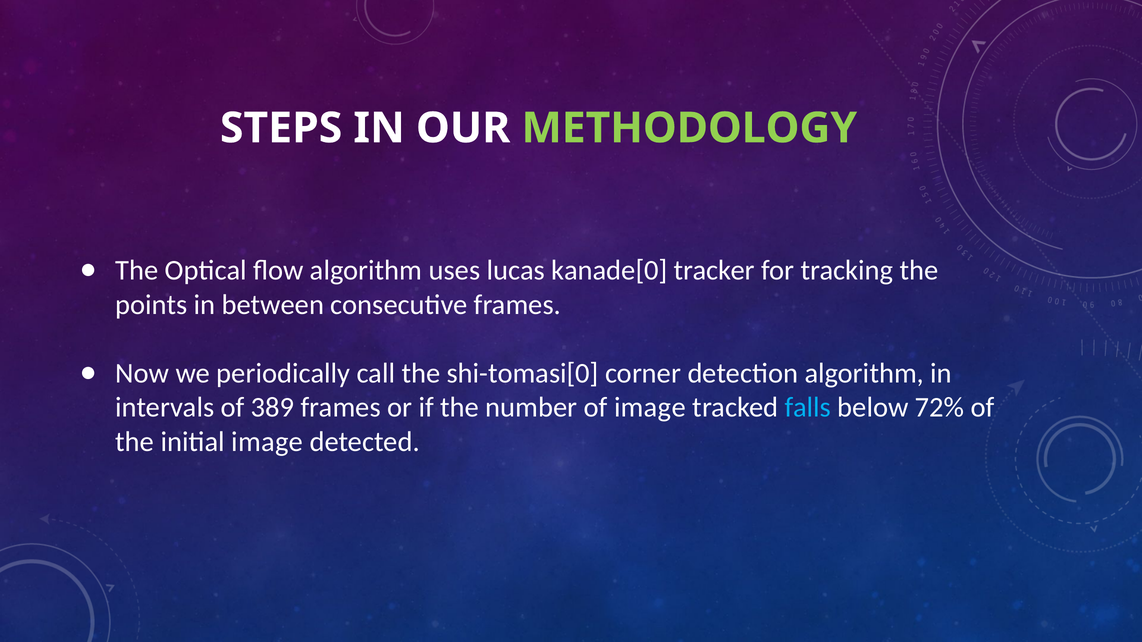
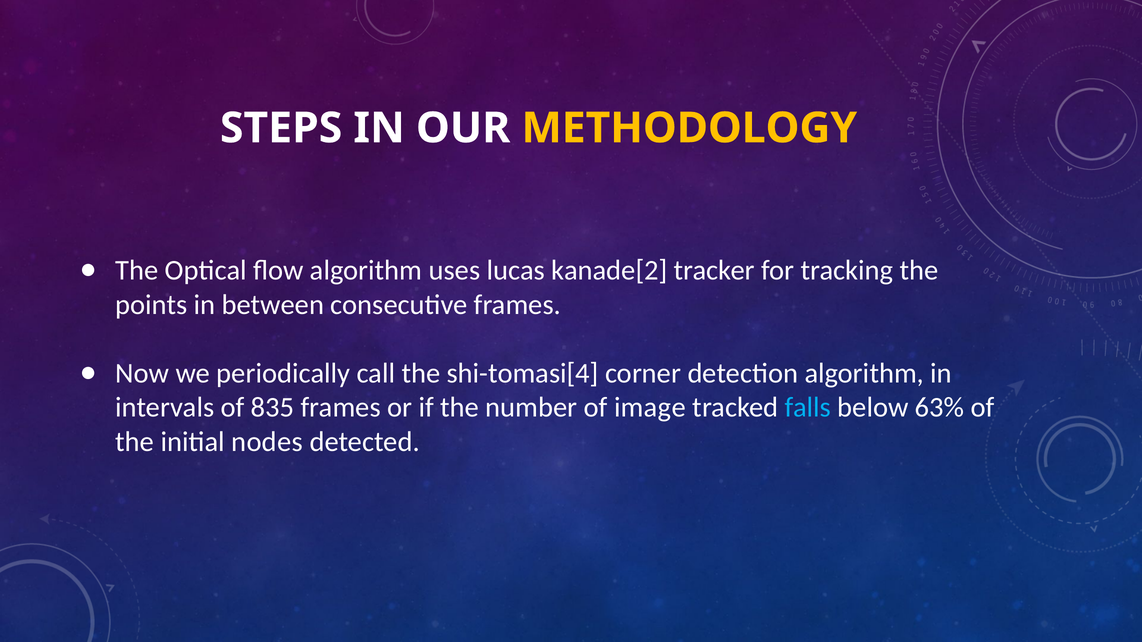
METHODOLOGY colour: light green -> yellow
kanade[0: kanade[0 -> kanade[2
shi-tomasi[0: shi-tomasi[0 -> shi-tomasi[4
389: 389 -> 835
72%: 72% -> 63%
initial image: image -> nodes
